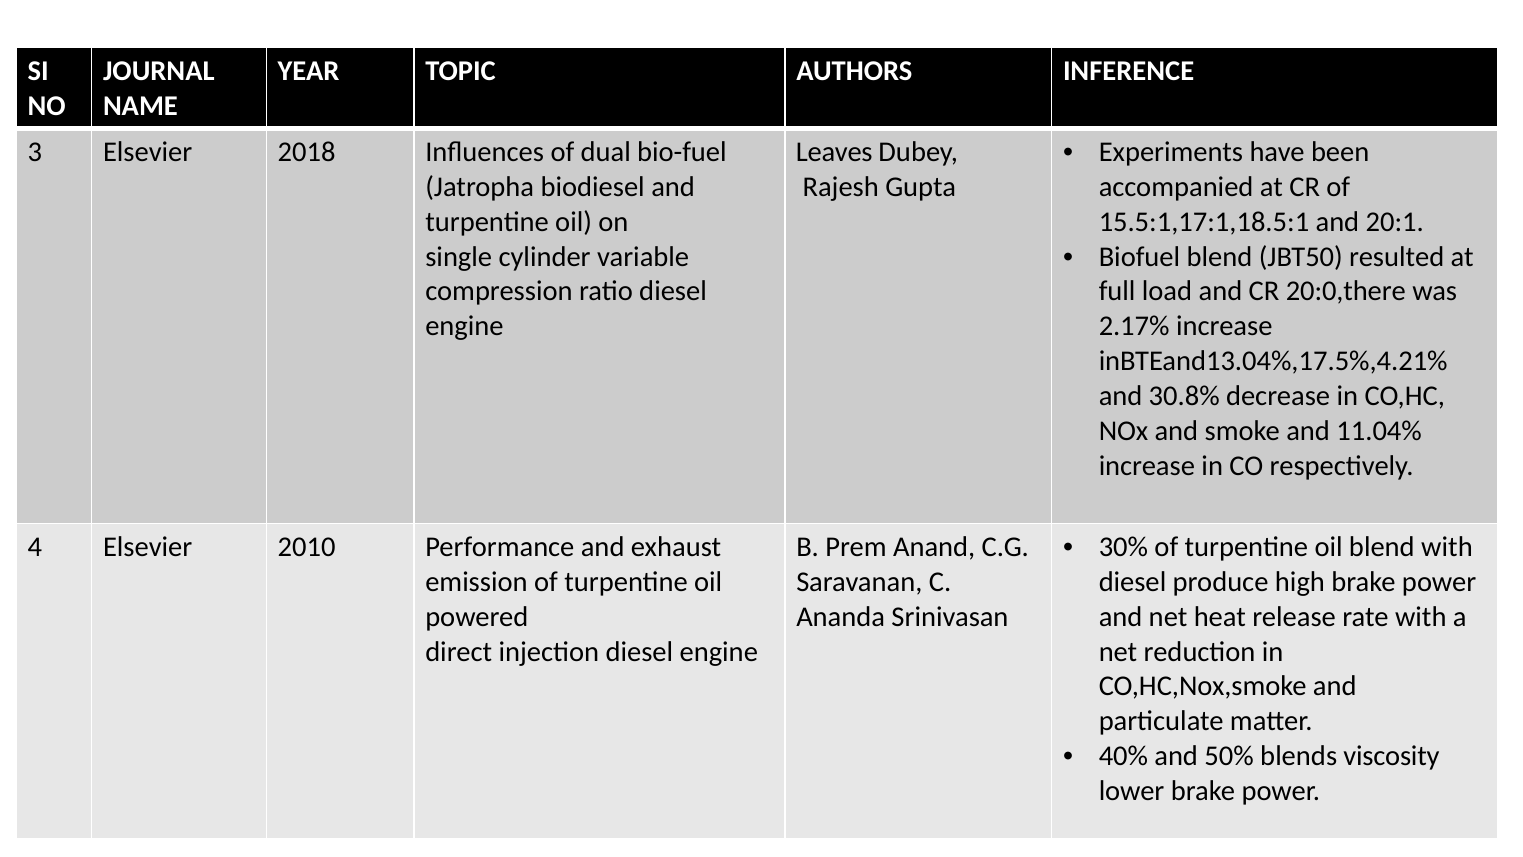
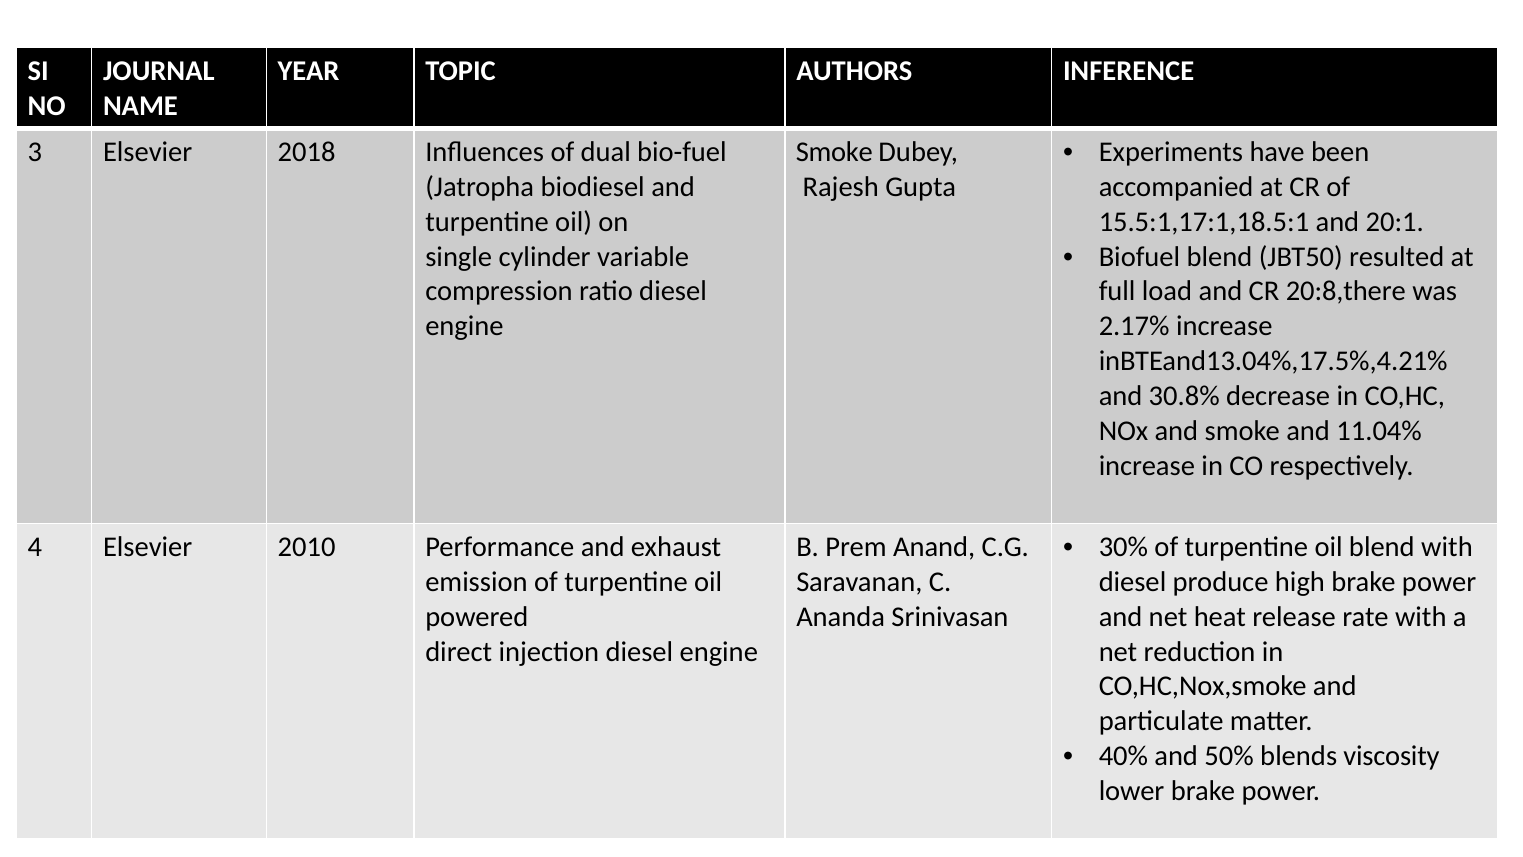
Leaves at (834, 152): Leaves -> Smoke
20:0,there: 20:0,there -> 20:8,there
